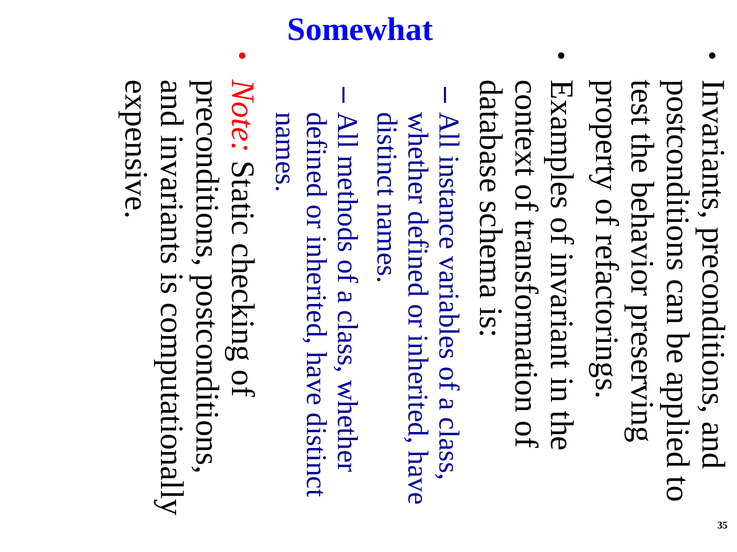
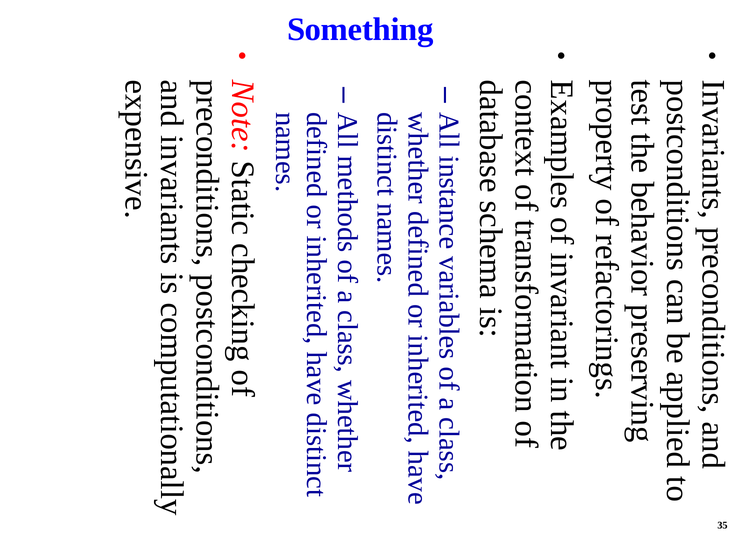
Somewhat: Somewhat -> Something
